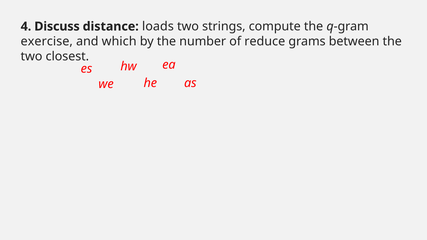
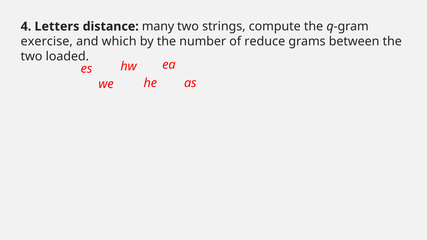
Discuss: Discuss -> Letters
loads: loads -> many
closest: closest -> loaded
